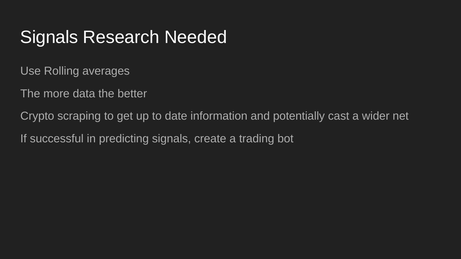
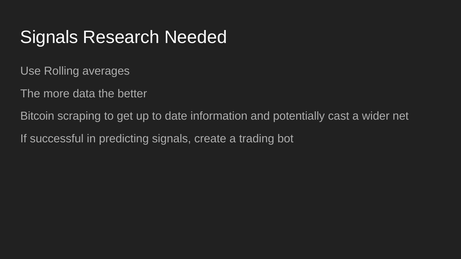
Crypto: Crypto -> Bitcoin
